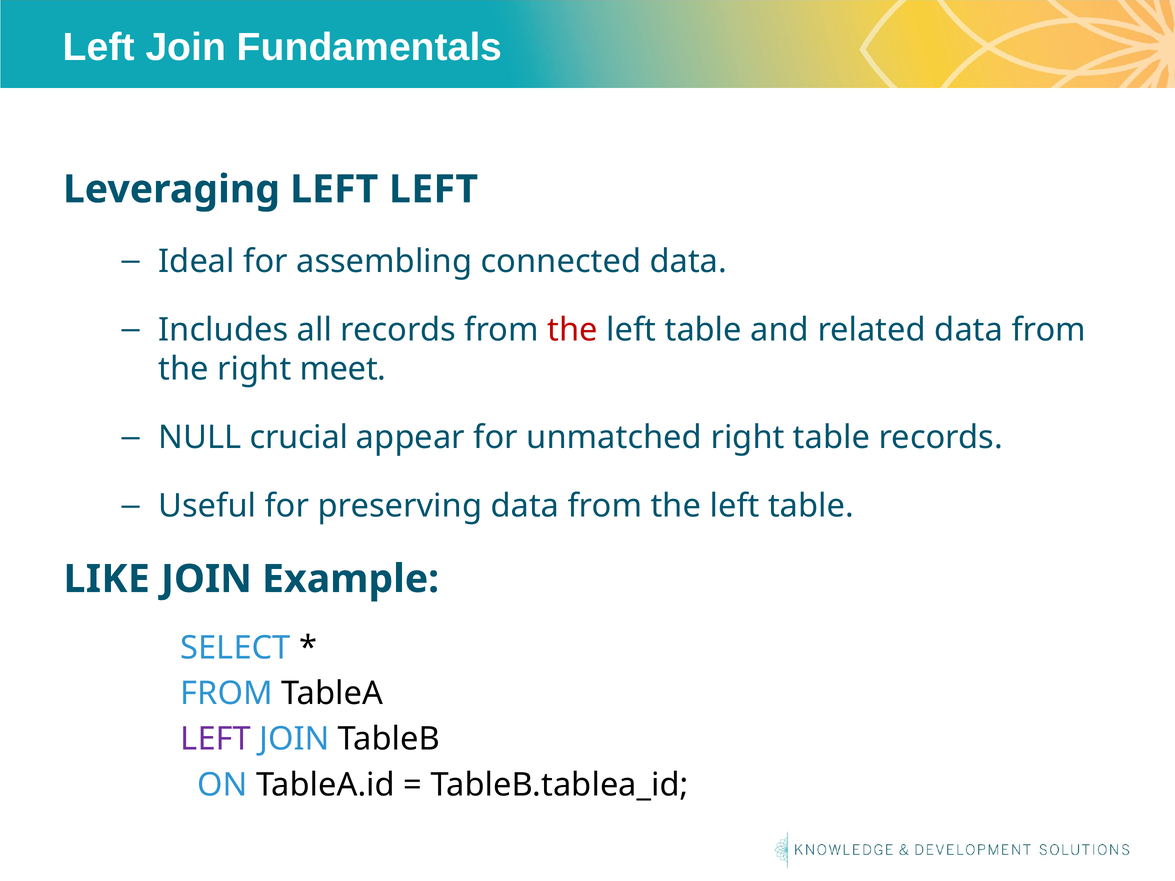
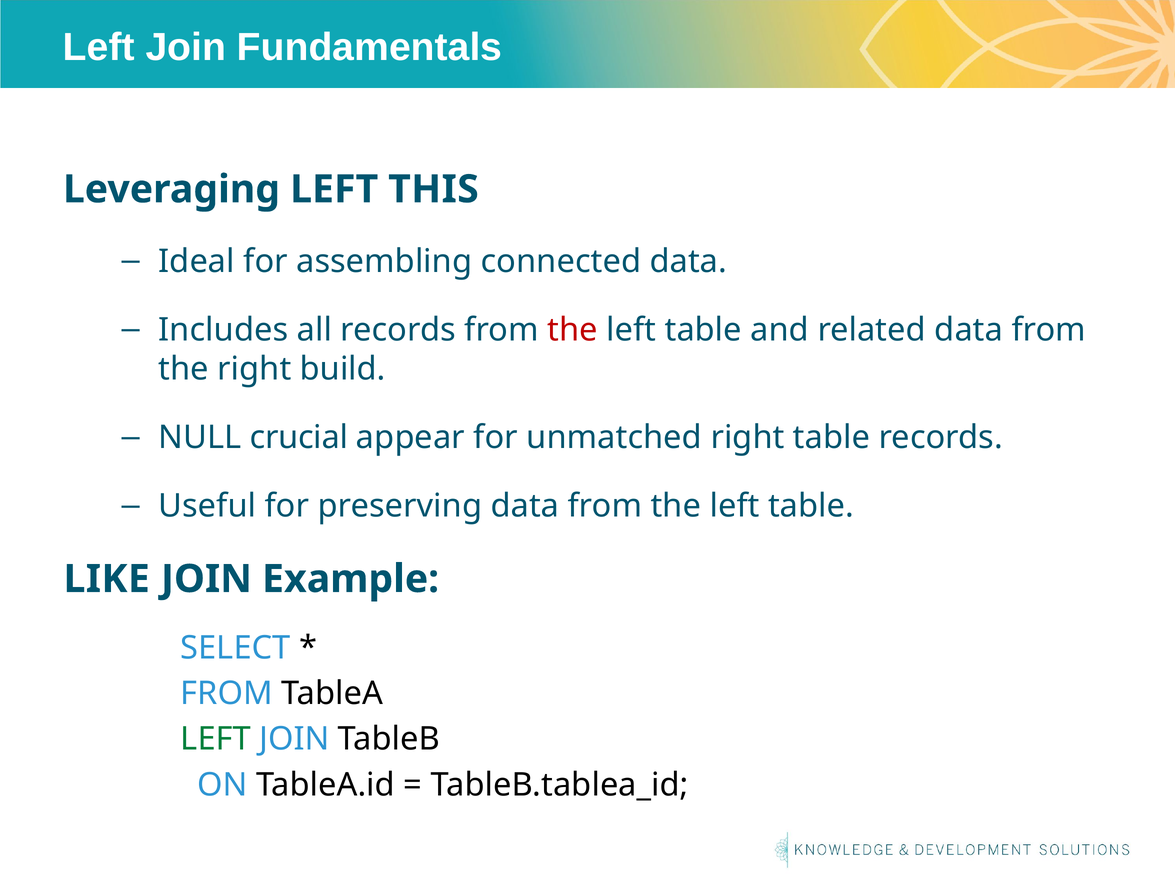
LEFT LEFT: LEFT -> THIS
meet: meet -> build
LEFT at (216, 739) colour: purple -> green
